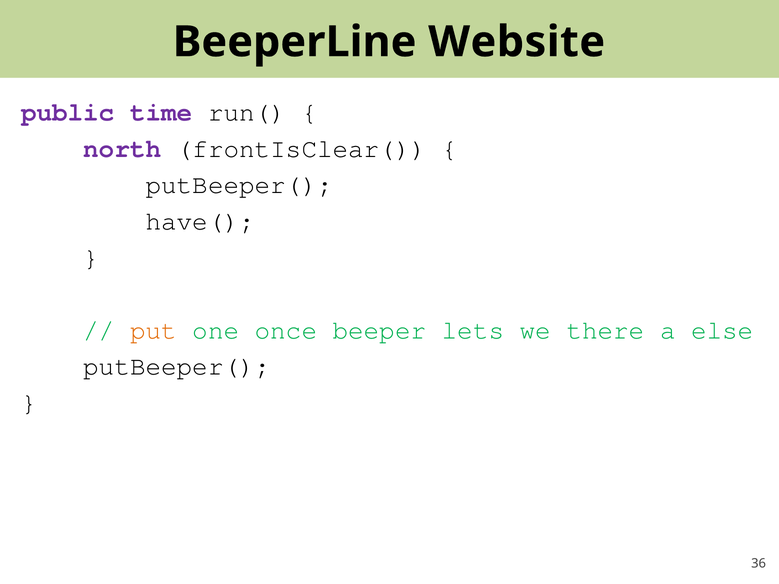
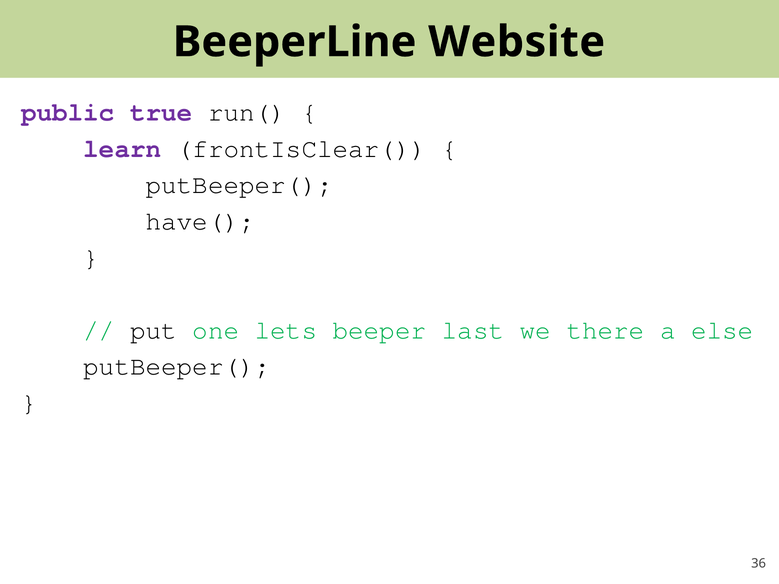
time: time -> true
north: north -> learn
put colour: orange -> black
once: once -> lets
lets: lets -> last
